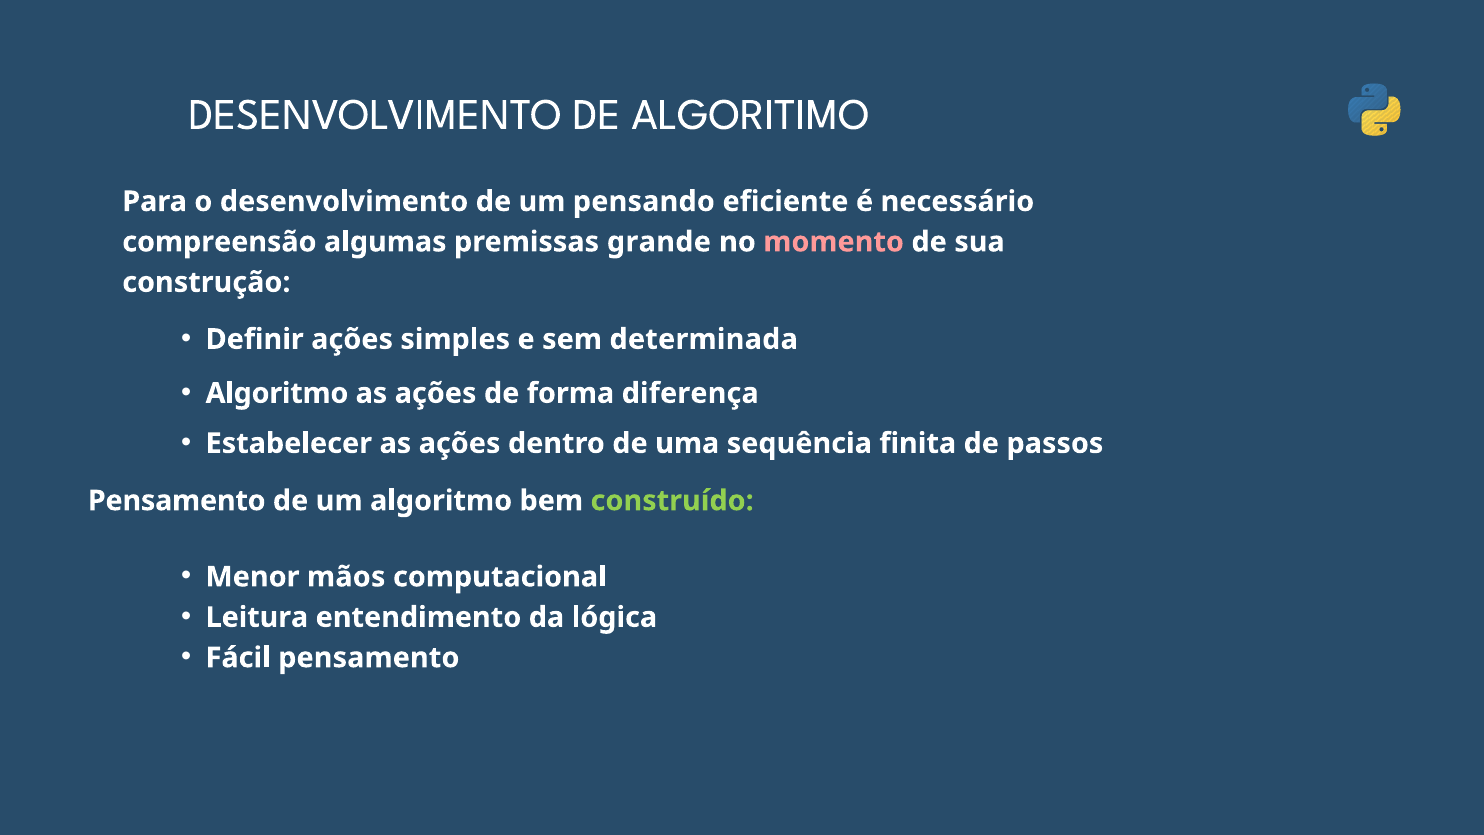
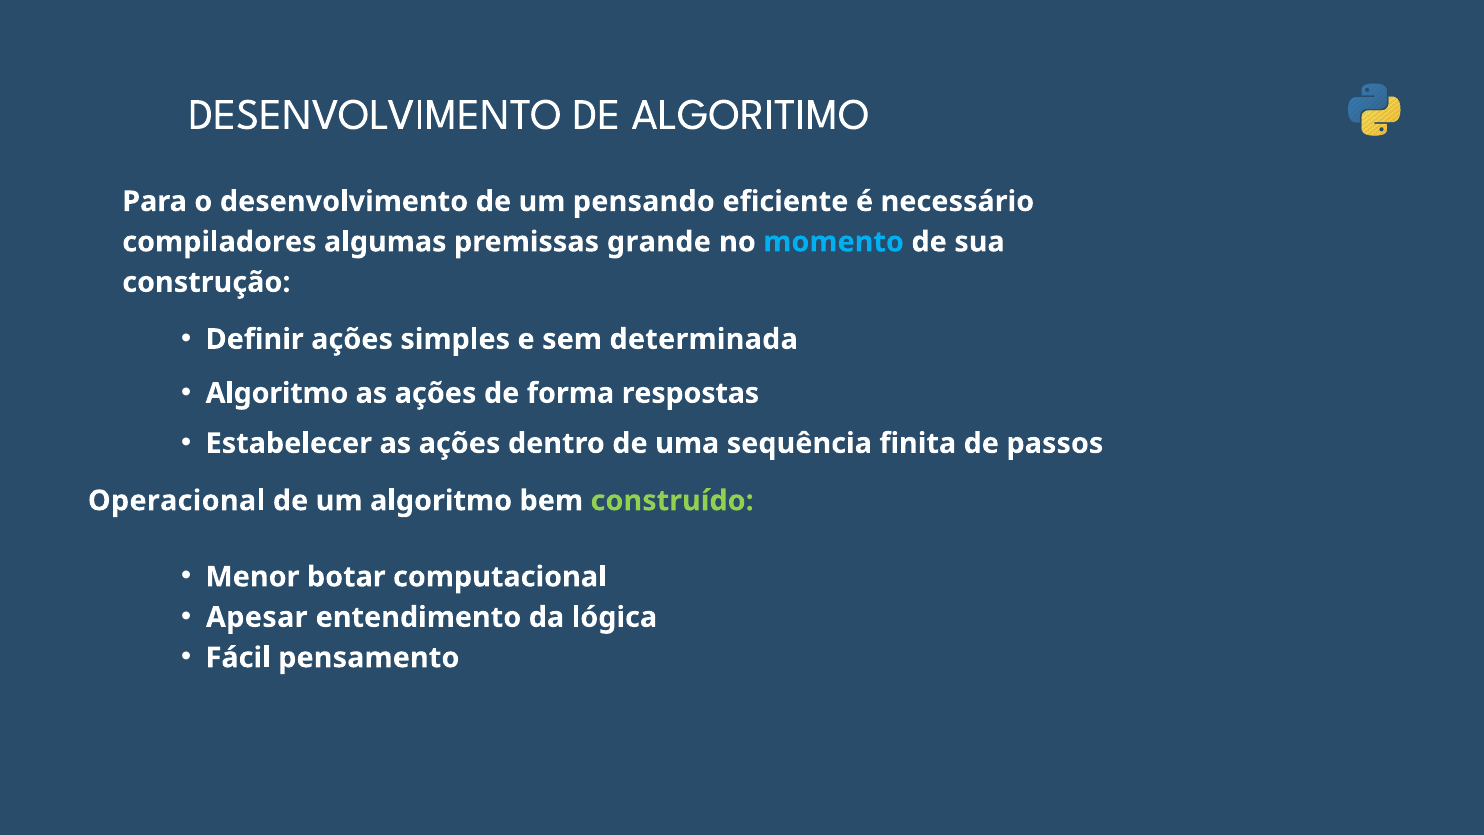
compreensão: compreensão -> compiladores
momento colour: pink -> light blue
diferença: diferença -> respostas
Pensamento at (177, 501): Pensamento -> Operacional
mãos: mãos -> botar
Leitura: Leitura -> Apesar
